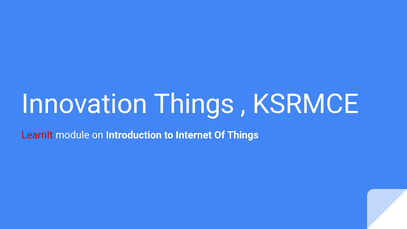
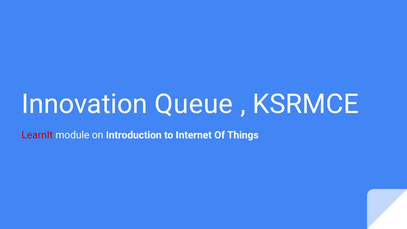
Innovation Things: Things -> Queue
